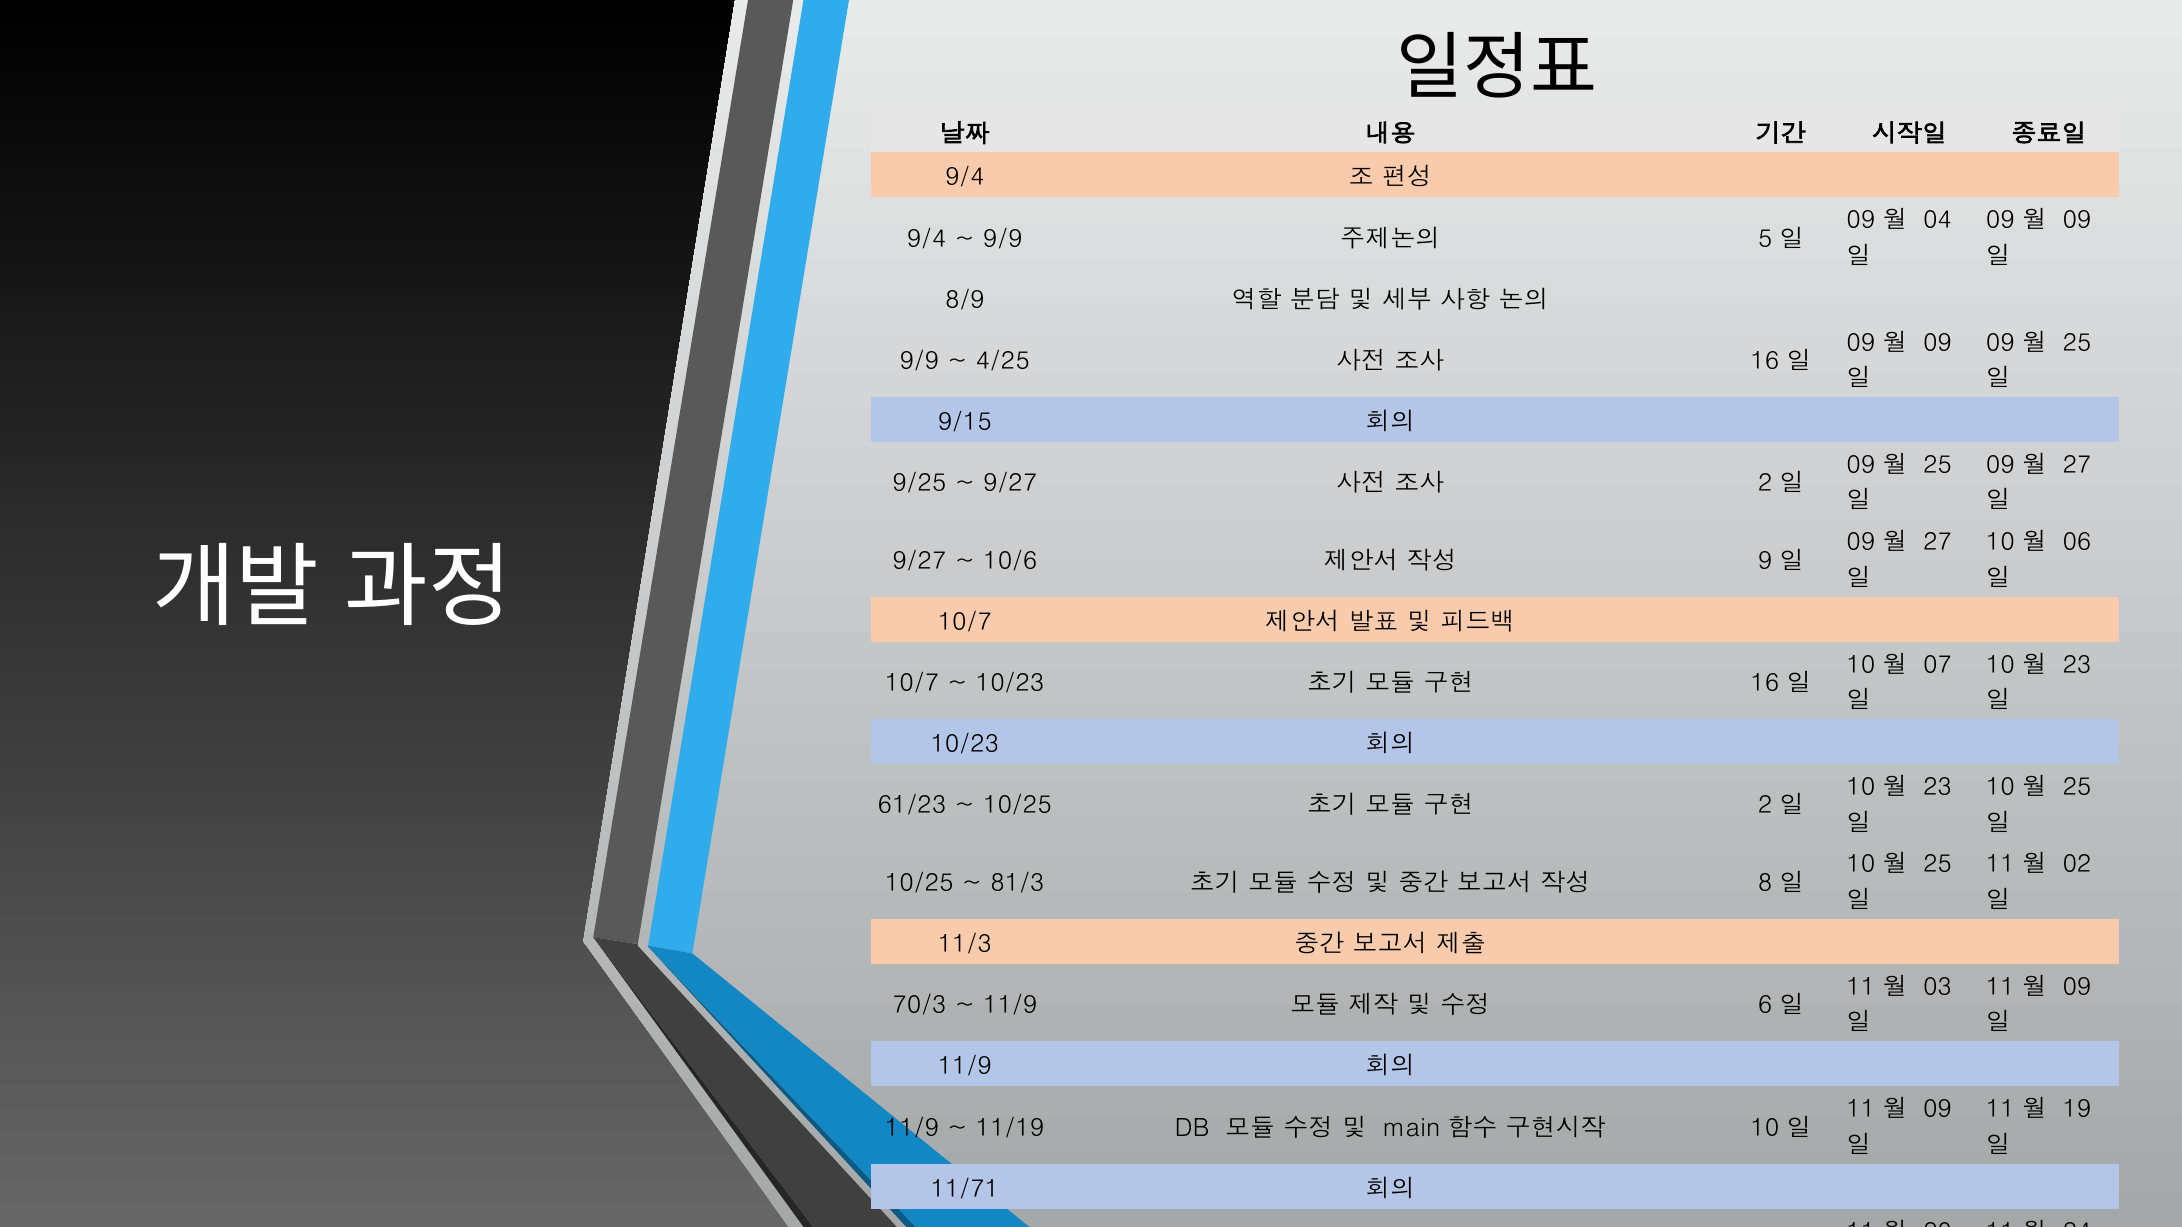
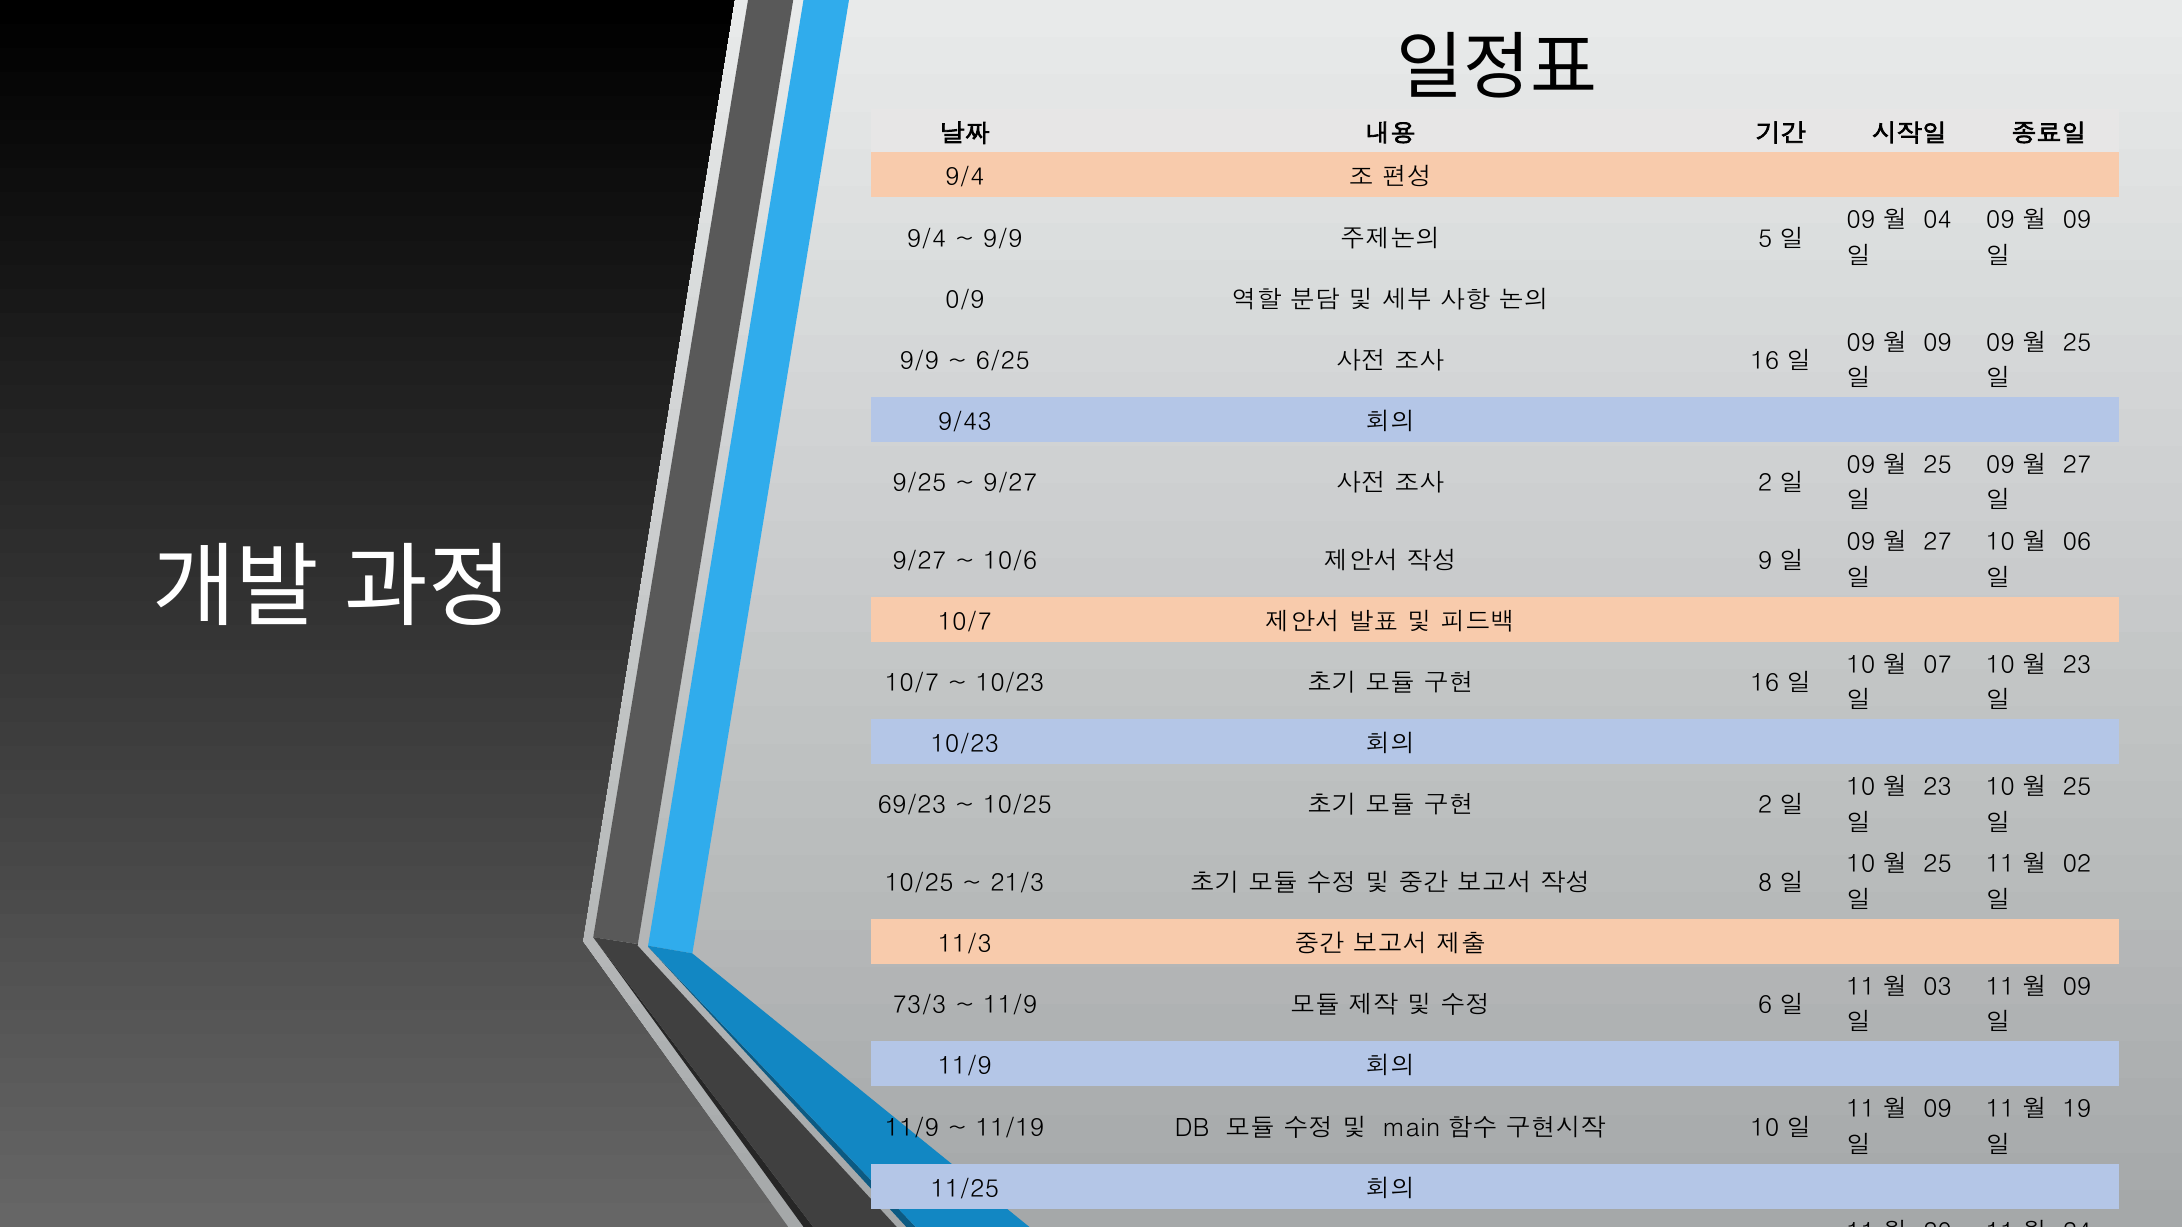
8/9: 8/9 -> 0/9
4/25: 4/25 -> 6/25
9/15: 9/15 -> 9/43
61/23: 61/23 -> 69/23
81/3: 81/3 -> 21/3
70/3: 70/3 -> 73/3
11/71: 11/71 -> 11/25
